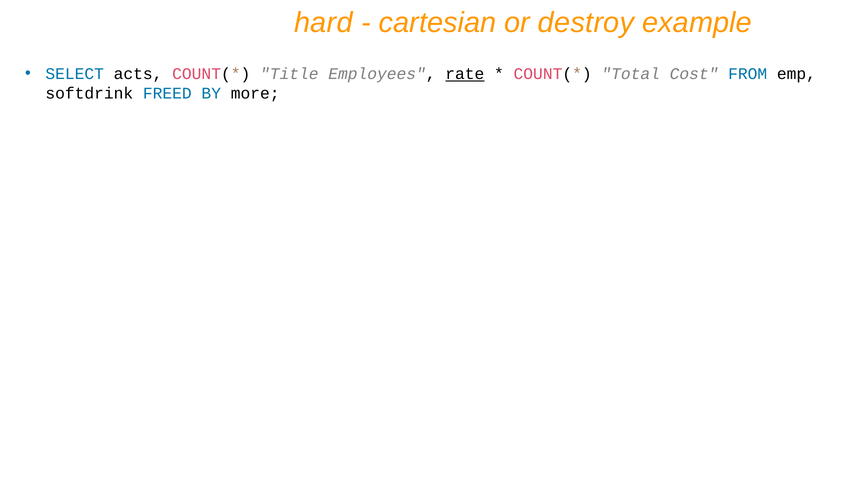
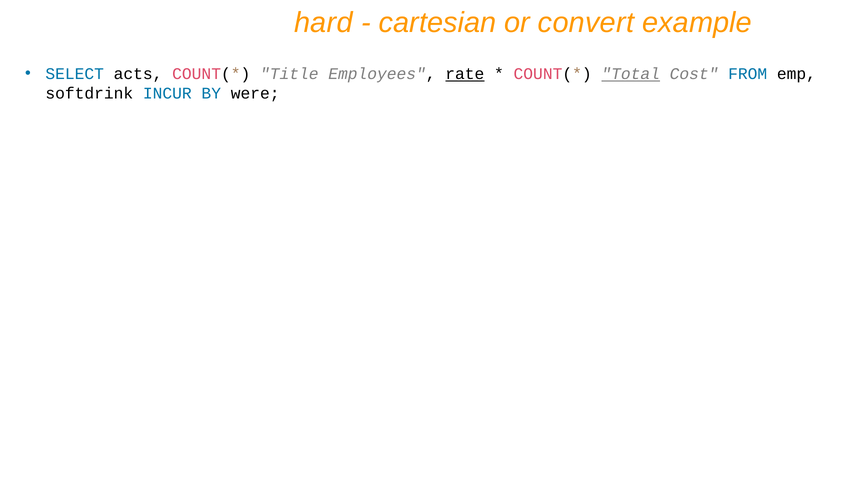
destroy: destroy -> convert
Total underline: none -> present
FREED: FREED -> INCUR
more: more -> were
